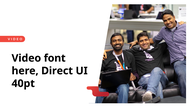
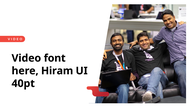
Direct: Direct -> Hiram
